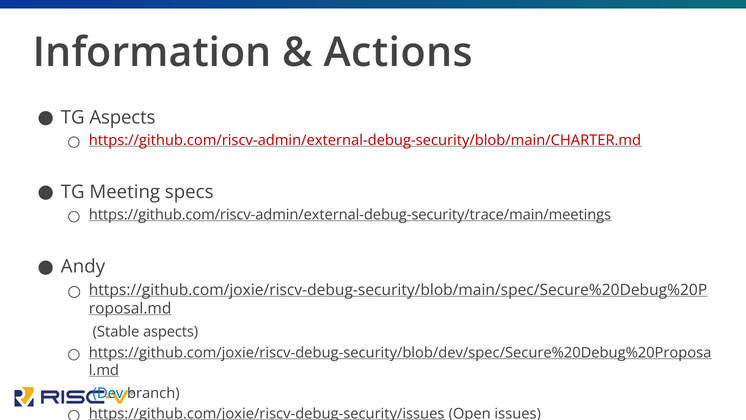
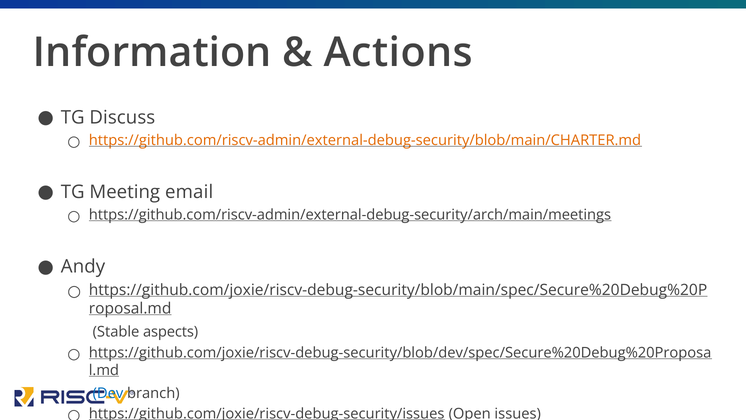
TG Aspects: Aspects -> Discuss
https://github.com/riscv-admin/external-debug-security/blob/main/CHARTER.md colour: red -> orange
specs: specs -> email
https://github.com/riscv-admin/external-debug-security/trace/main/meetings: https://github.com/riscv-admin/external-debug-security/trace/main/meetings -> https://github.com/riscv-admin/external-debug-security/arch/main/meetings
